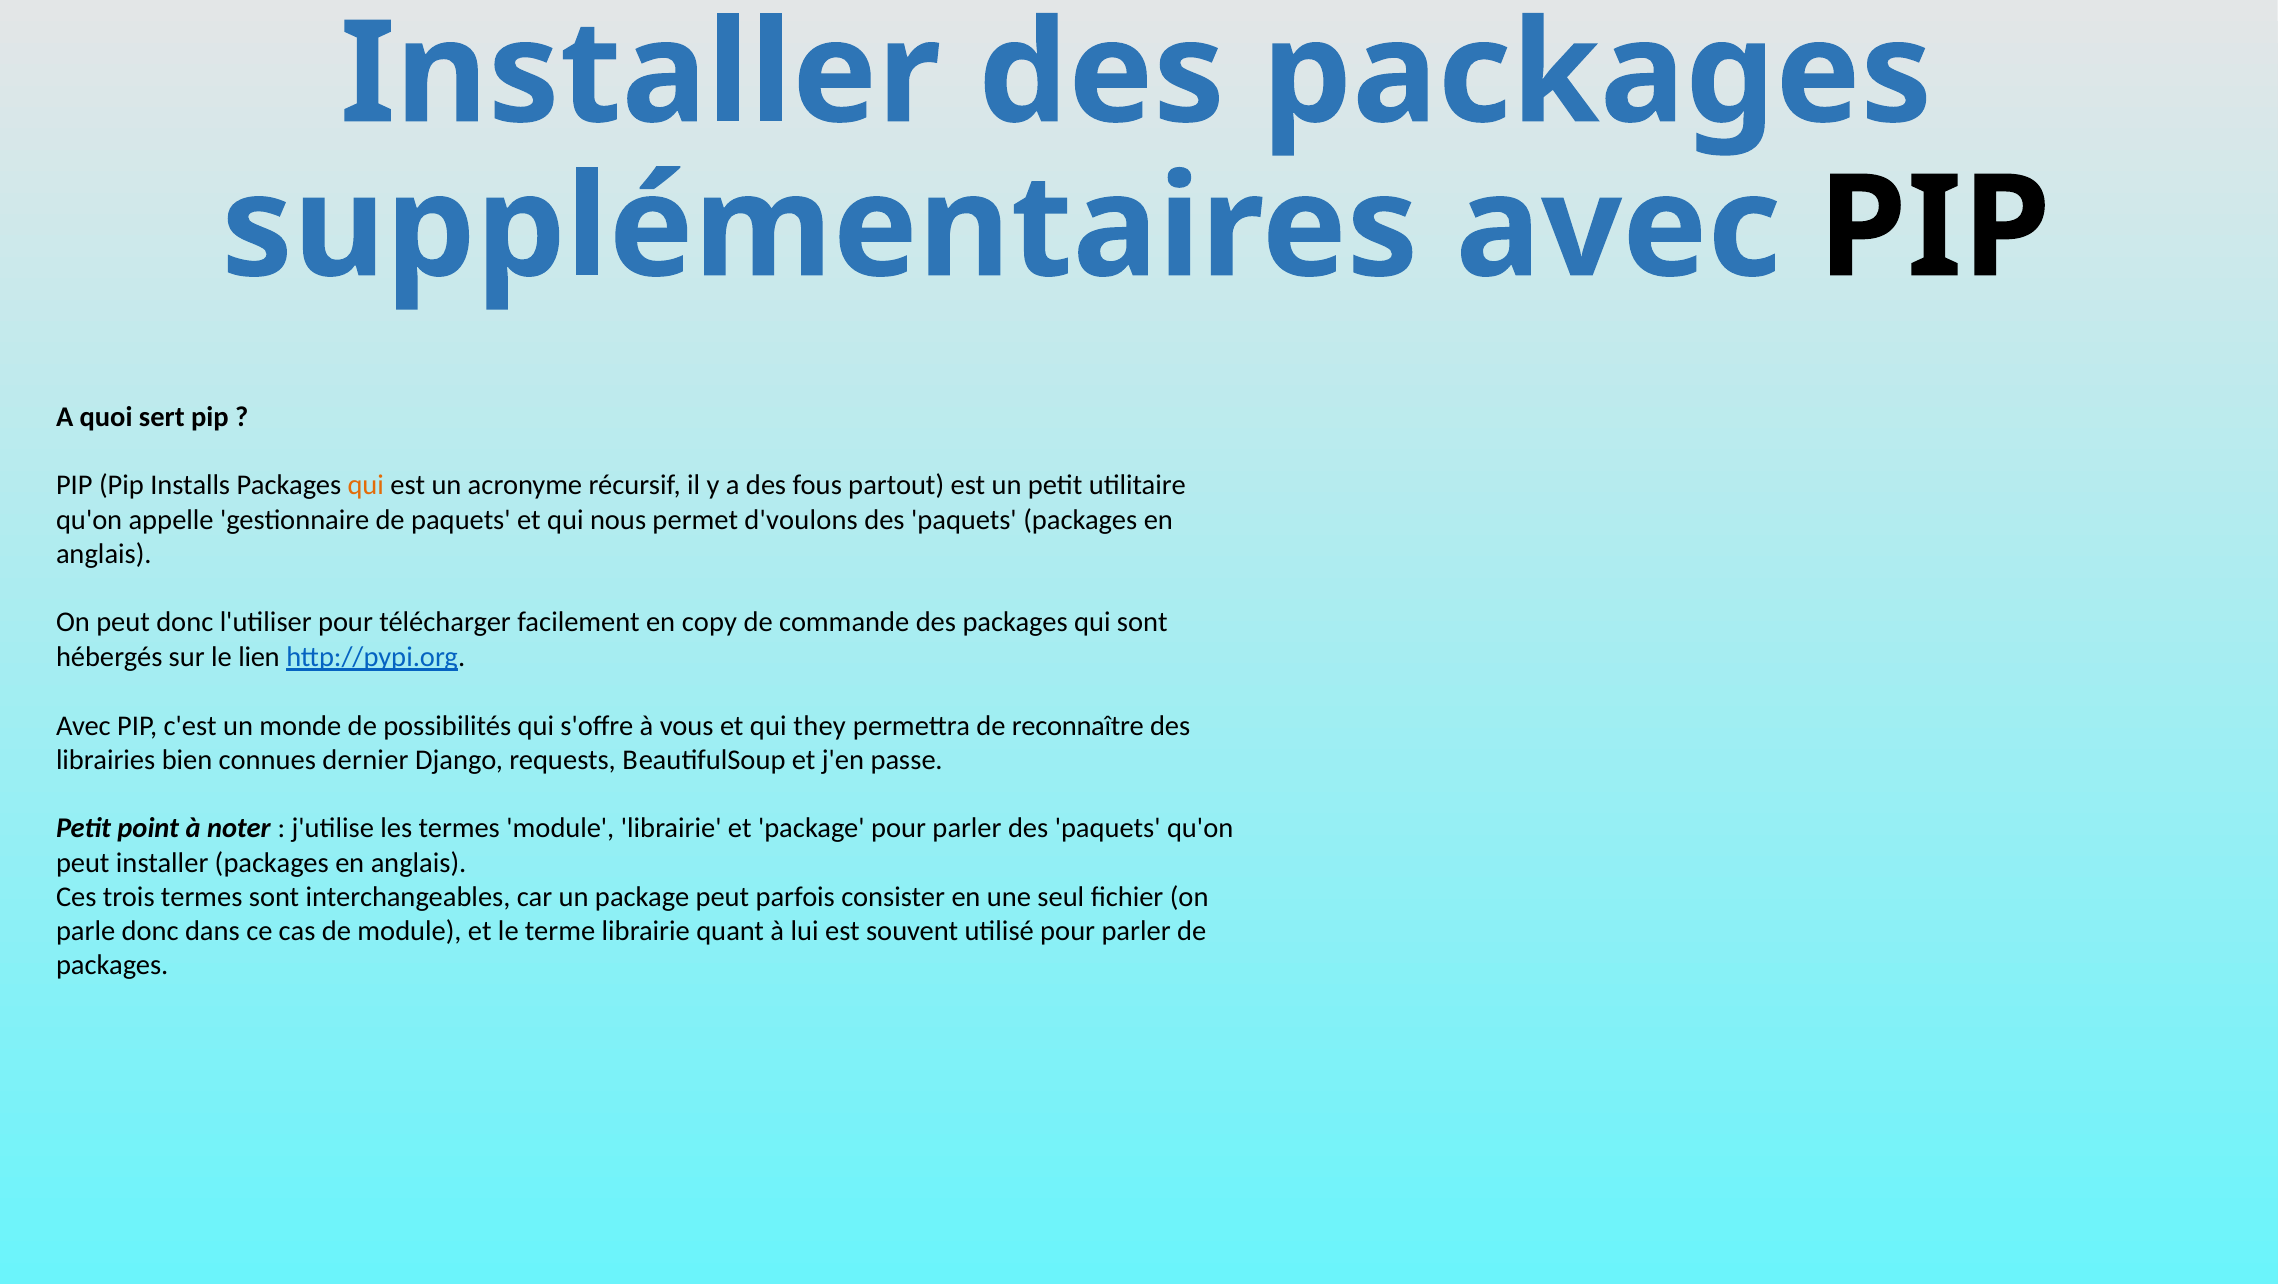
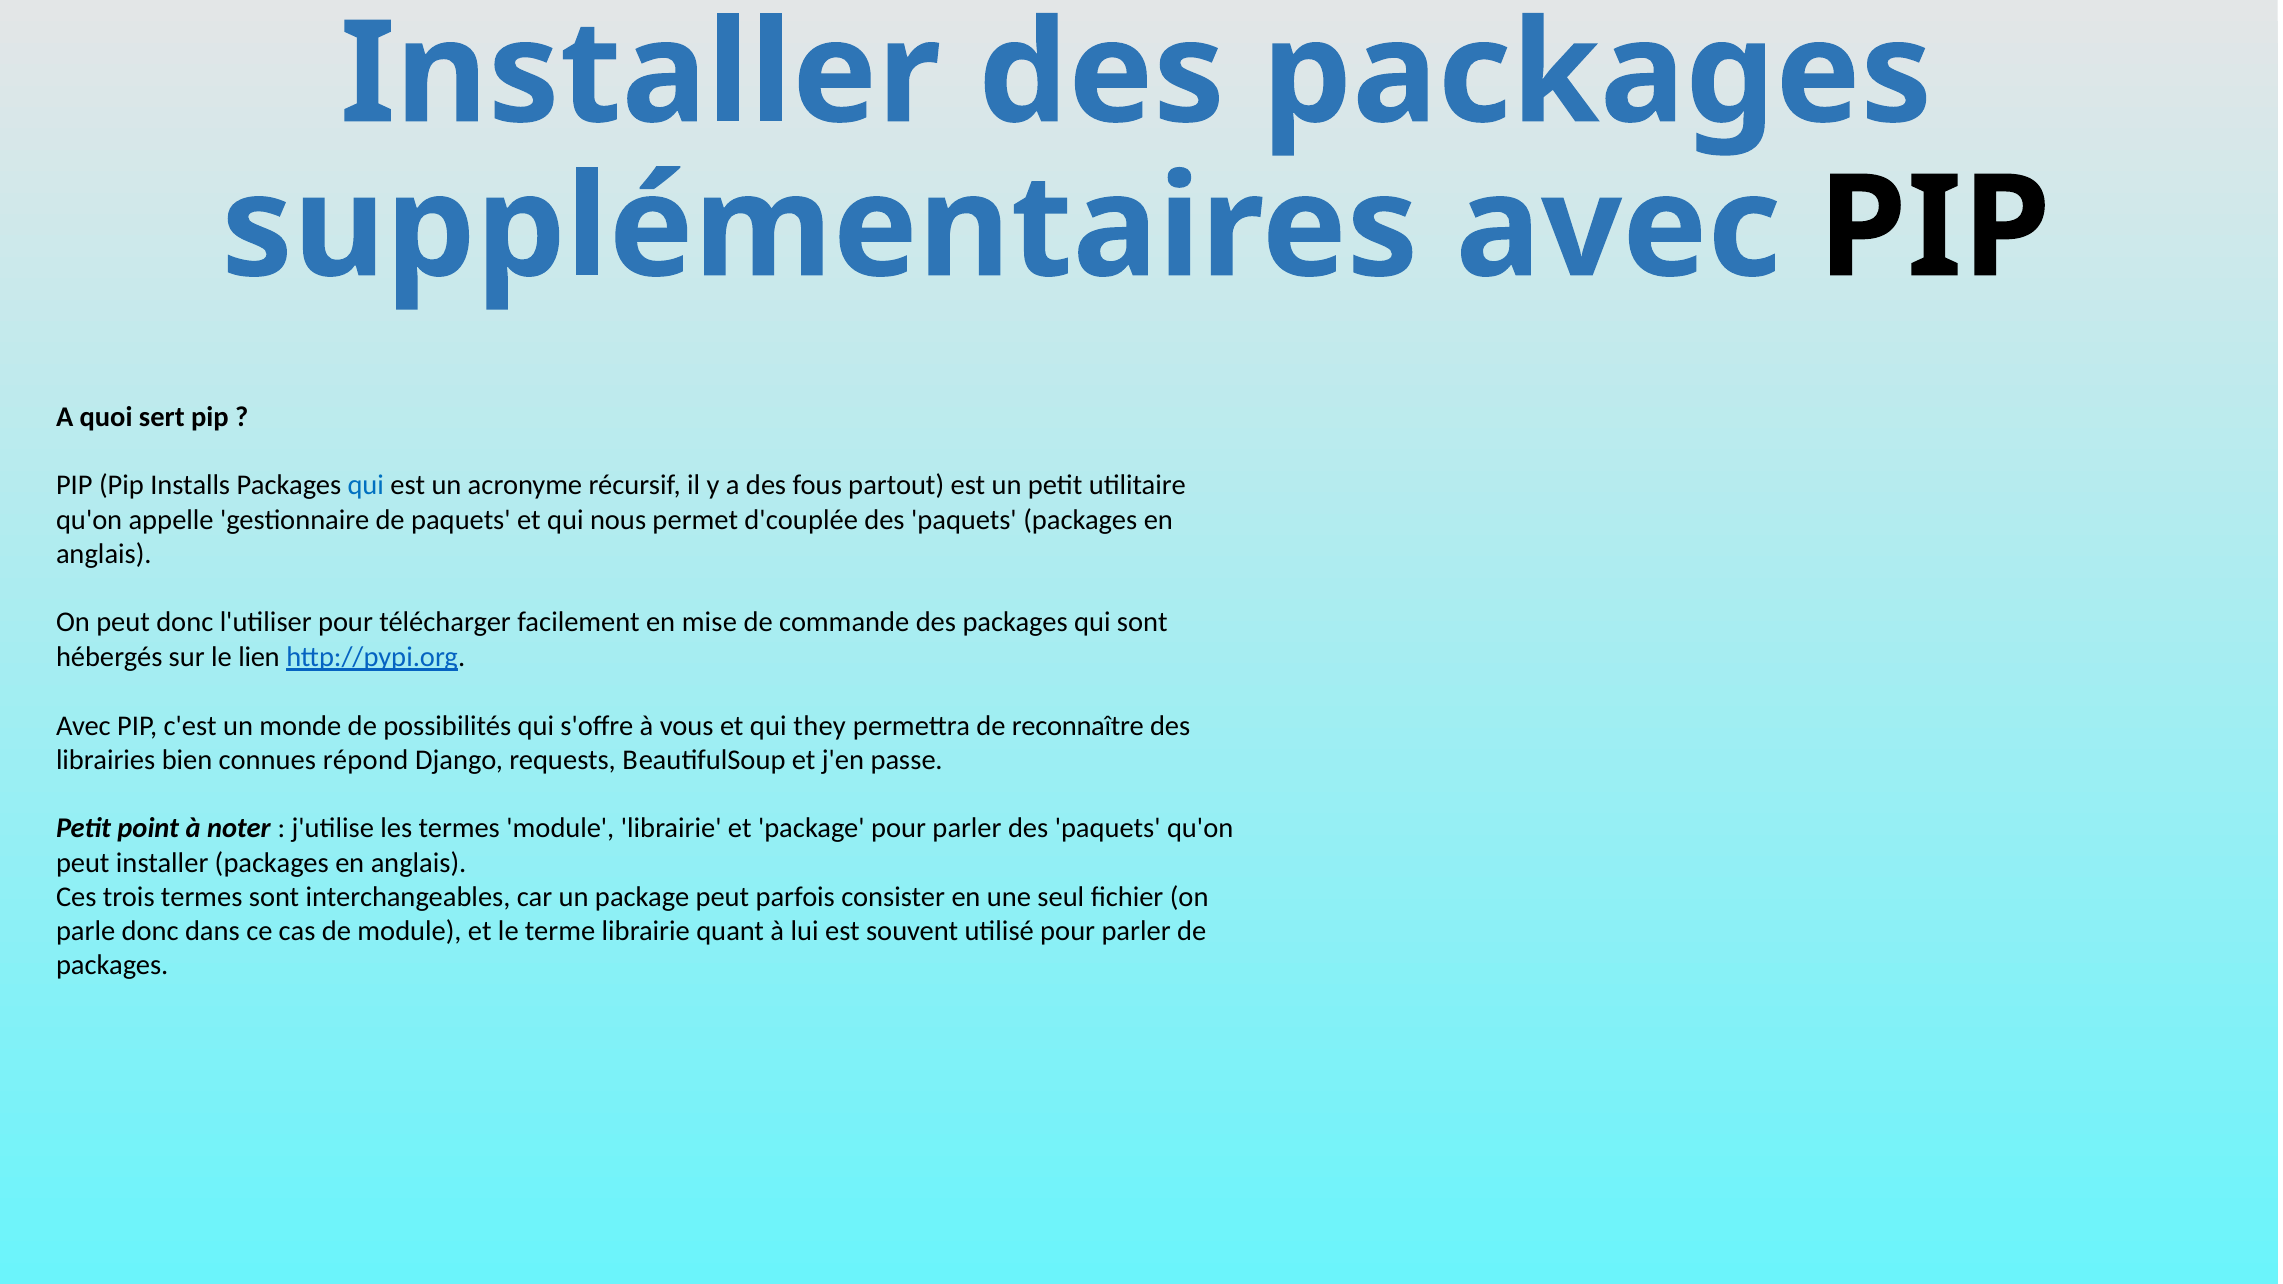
qui at (366, 486) colour: orange -> blue
d'voulons: d'voulons -> d'couplée
copy: copy -> mise
dernier: dernier -> répond
